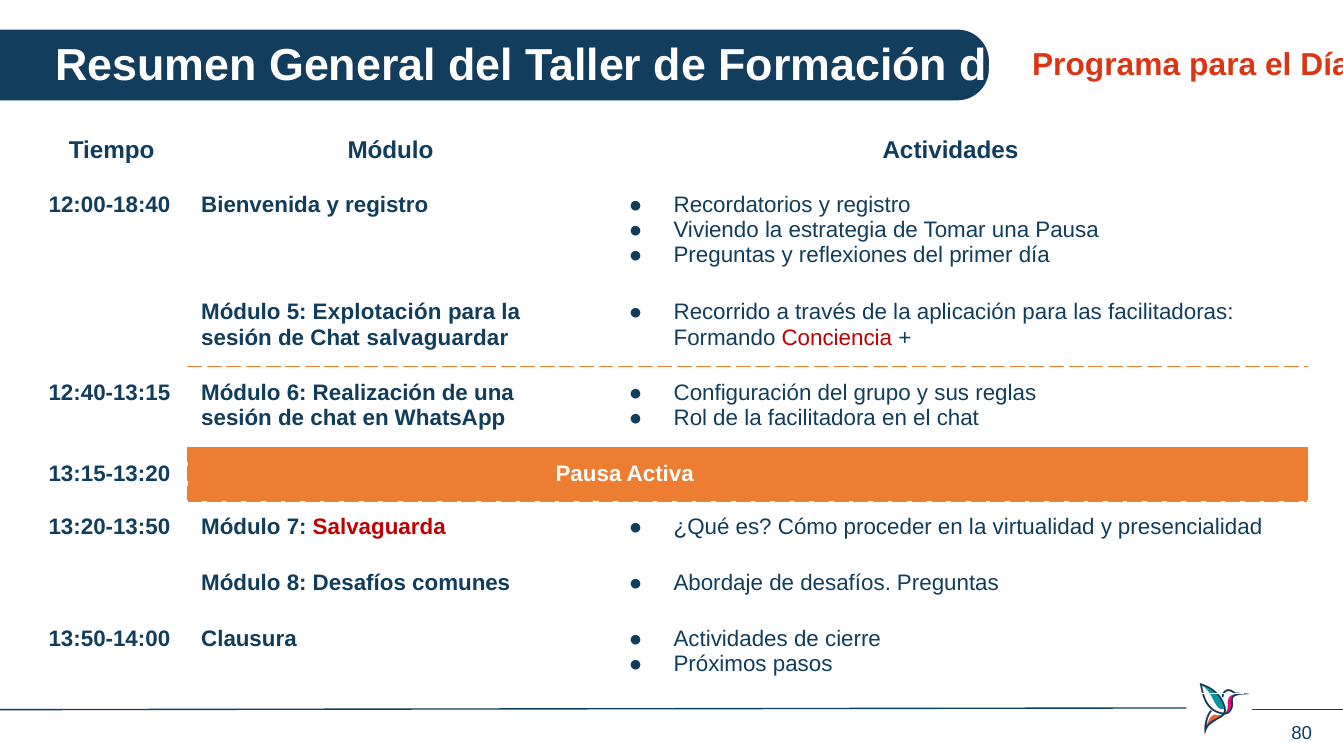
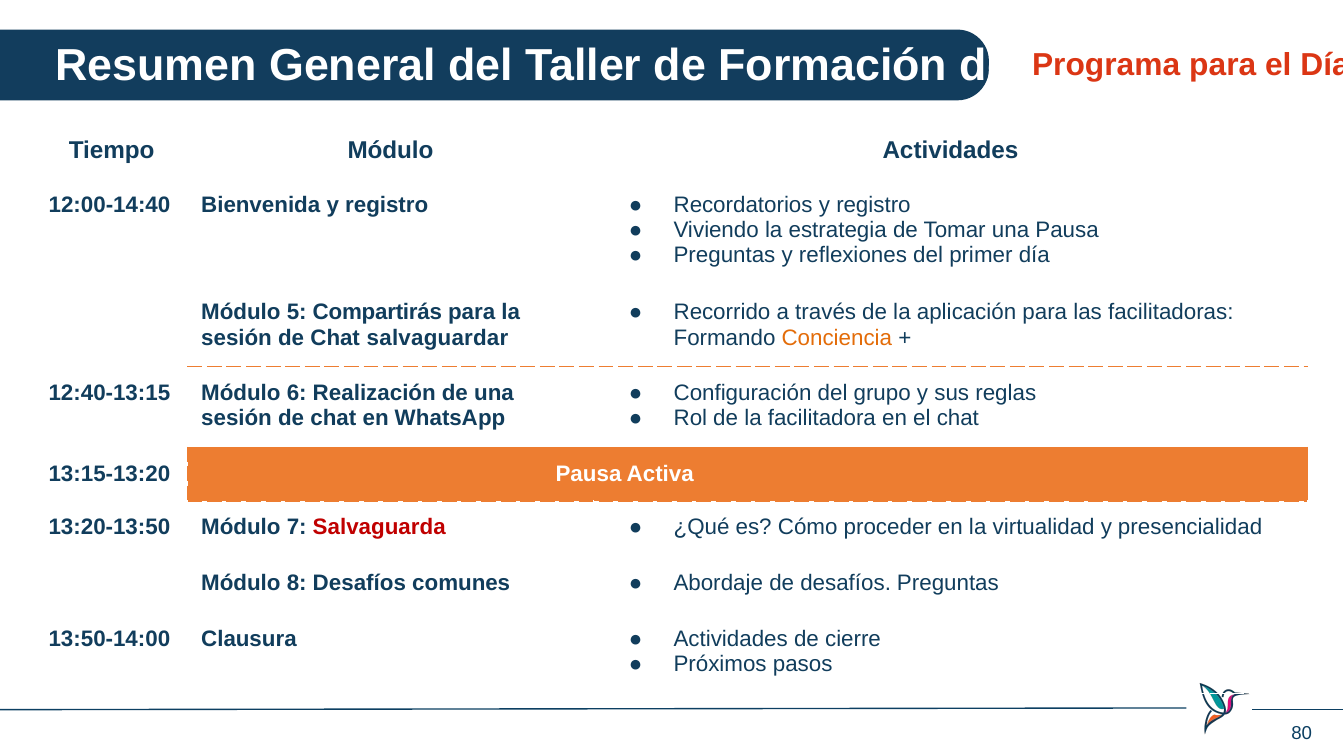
12:00-18:40: 12:00-18:40 -> 12:00-14:40
Explotación: Explotación -> Compartirás
Conciencia colour: red -> orange
